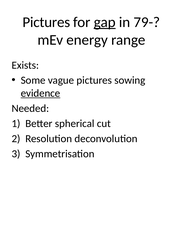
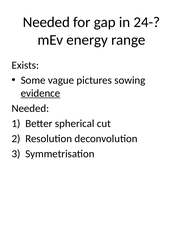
Pictures at (46, 22): Pictures -> Needed
gap underline: present -> none
79-: 79- -> 24-
